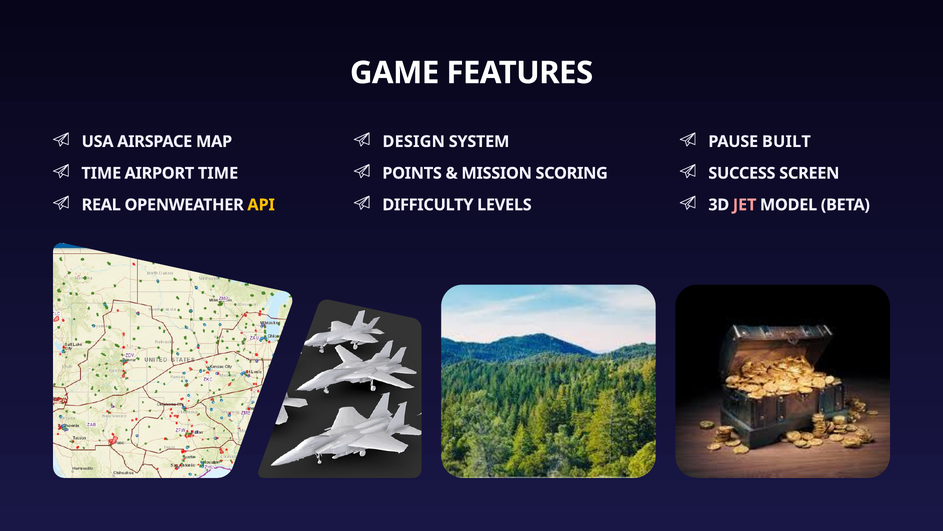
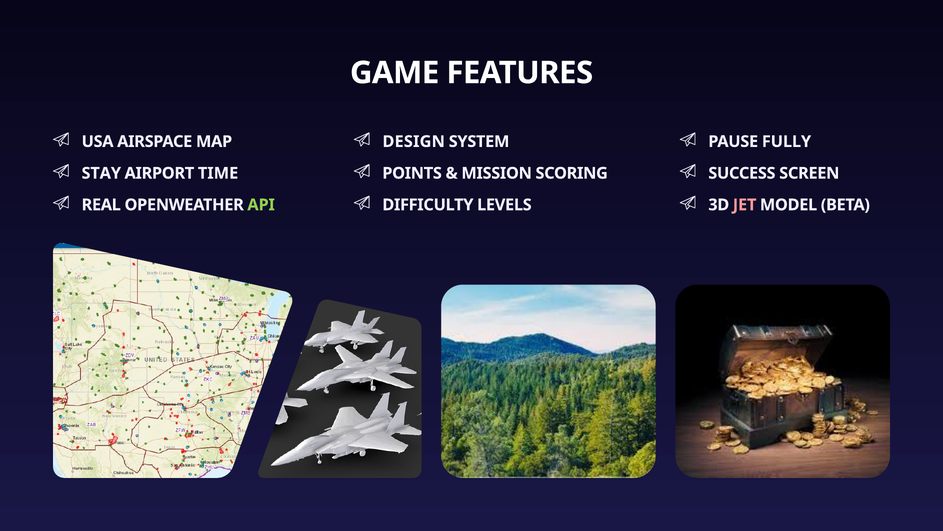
BUILT: BUILT -> FULLY
TIME at (101, 173): TIME -> STAY
API colour: yellow -> light green
